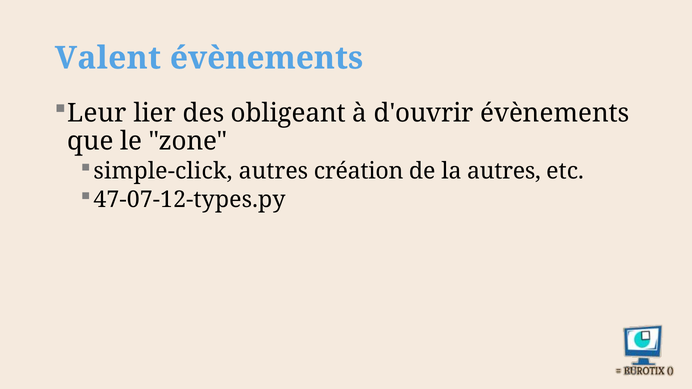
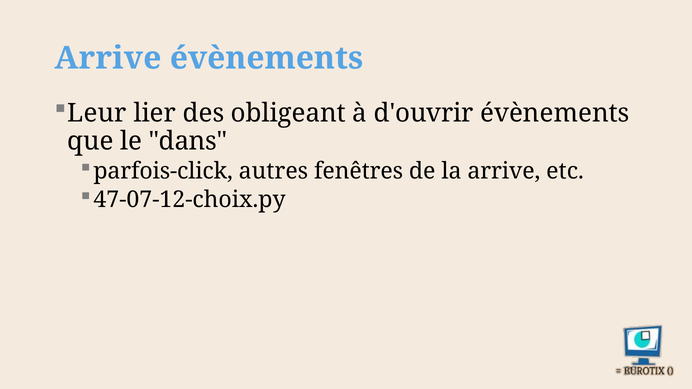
Valent at (108, 58): Valent -> Arrive
zone: zone -> dans
simple-click: simple-click -> parfois-click
création: création -> fenêtres
la autres: autres -> arrive
47-07-12-types.py: 47-07-12-types.py -> 47-07-12-choix.py
